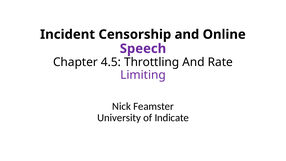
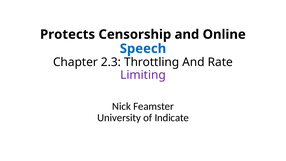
Incident: Incident -> Protects
Speech colour: purple -> blue
4.5: 4.5 -> 2.3
